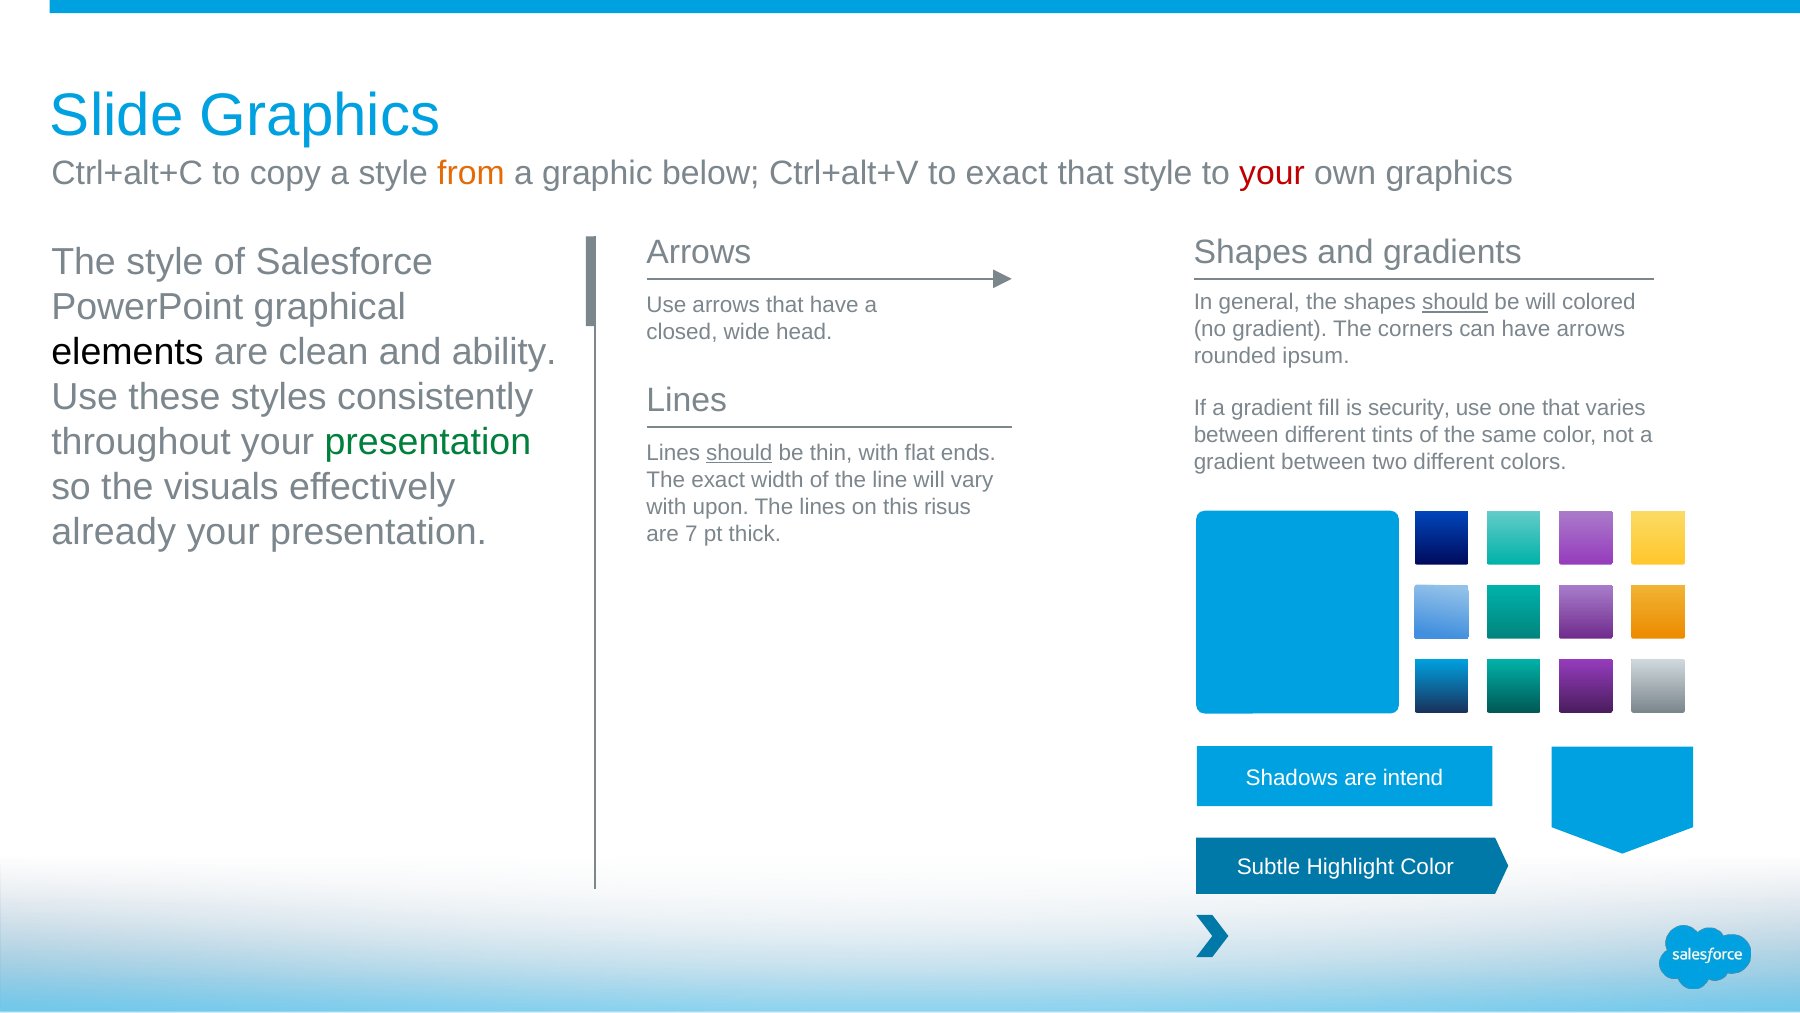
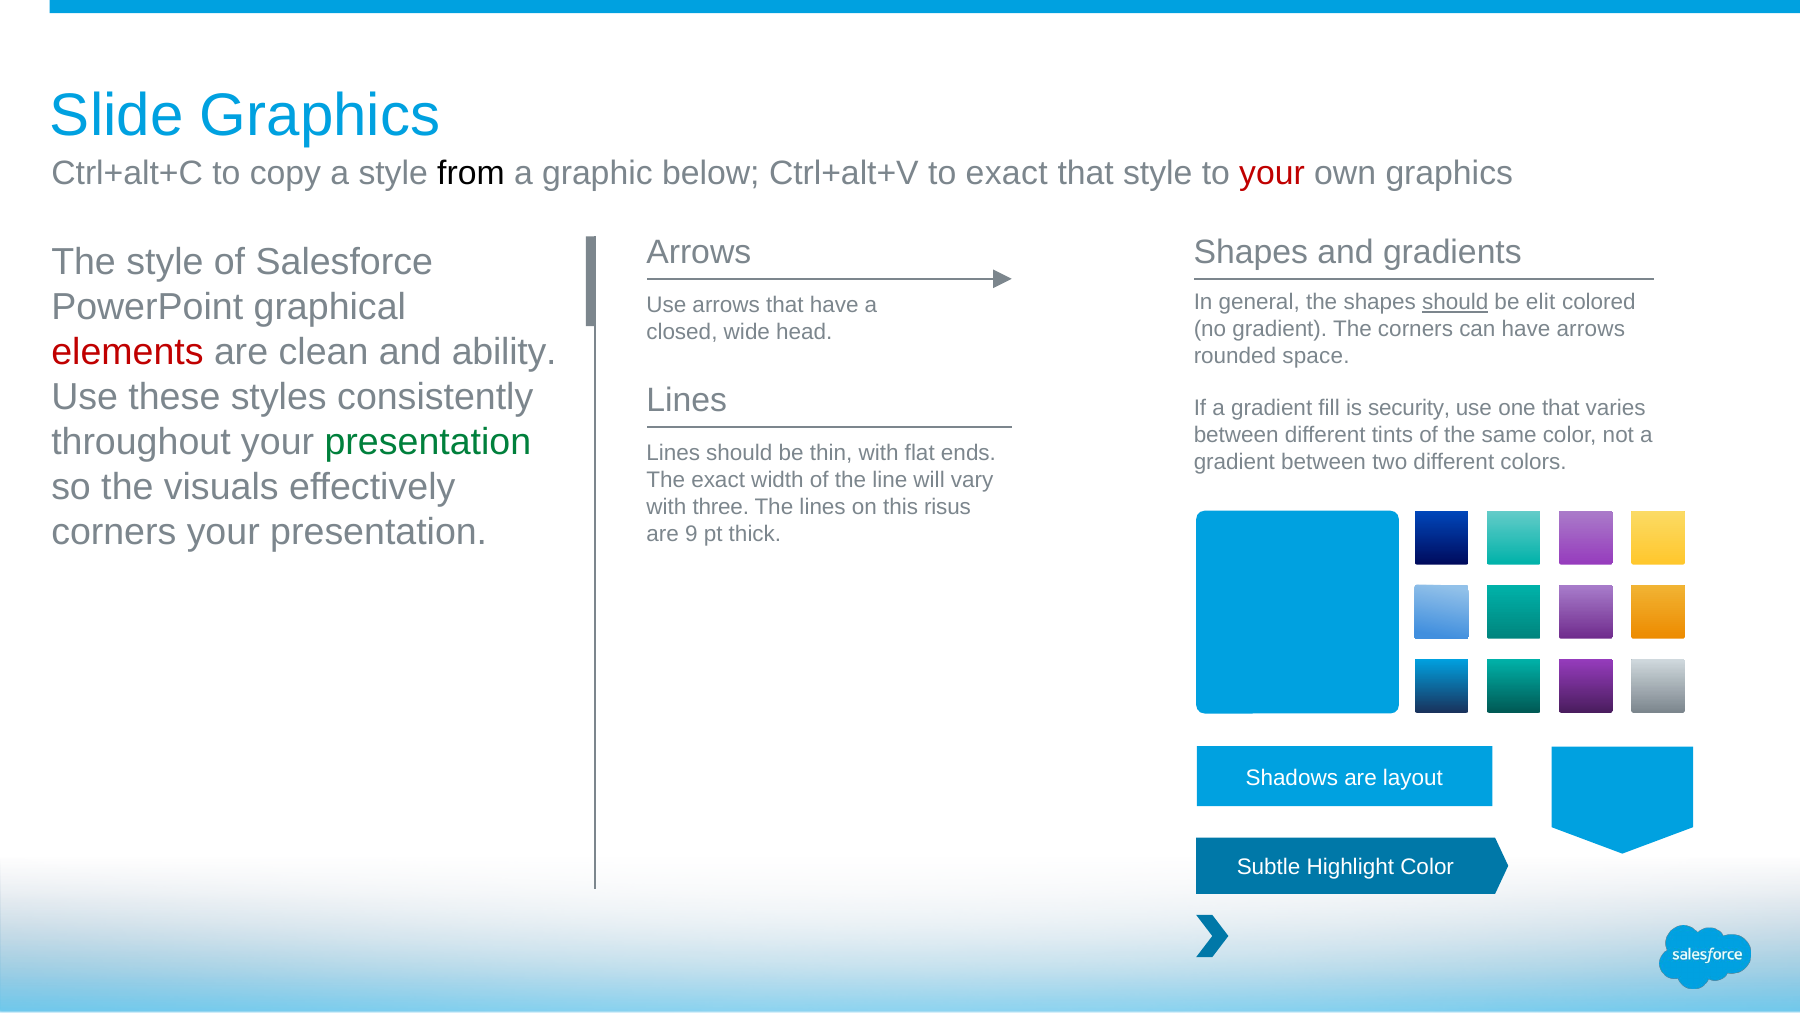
from colour: orange -> black
be will: will -> elit
elements colour: black -> red
ipsum: ipsum -> space
should at (739, 453) underline: present -> none
upon: upon -> three
already at (114, 532): already -> corners
7: 7 -> 9
intend: intend -> layout
